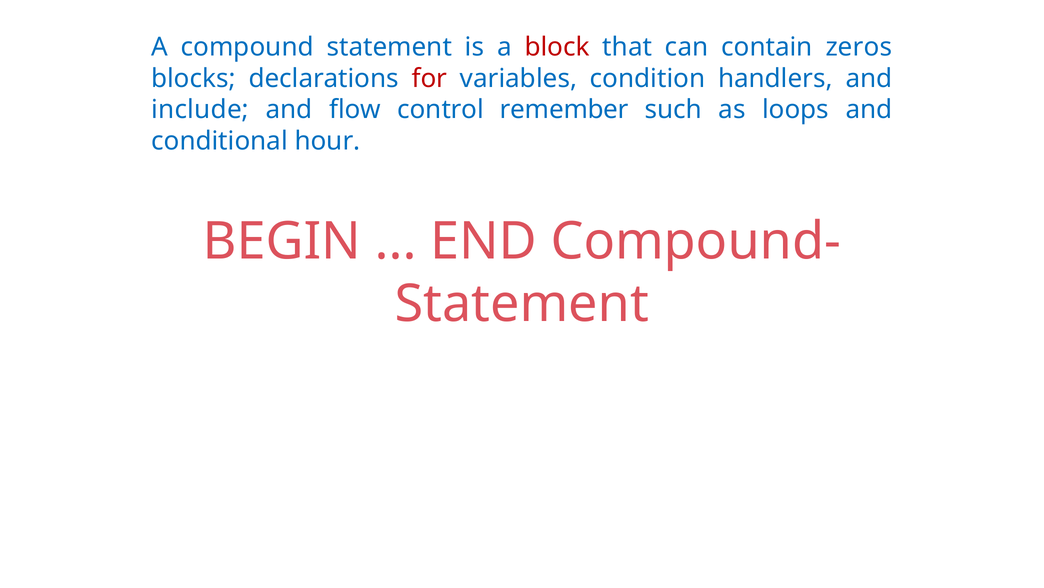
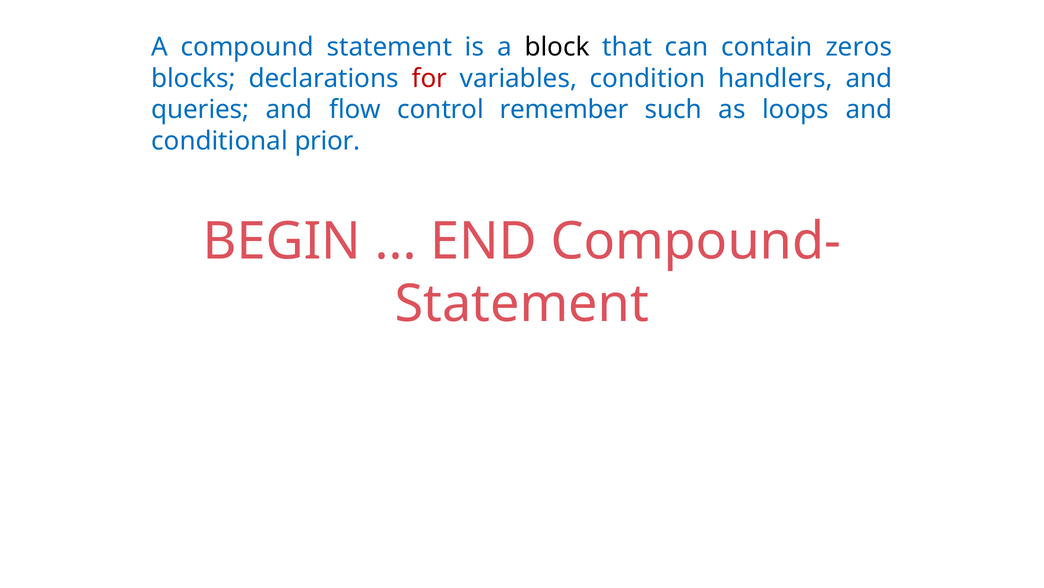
block colour: red -> black
include: include -> queries
hour: hour -> prior
